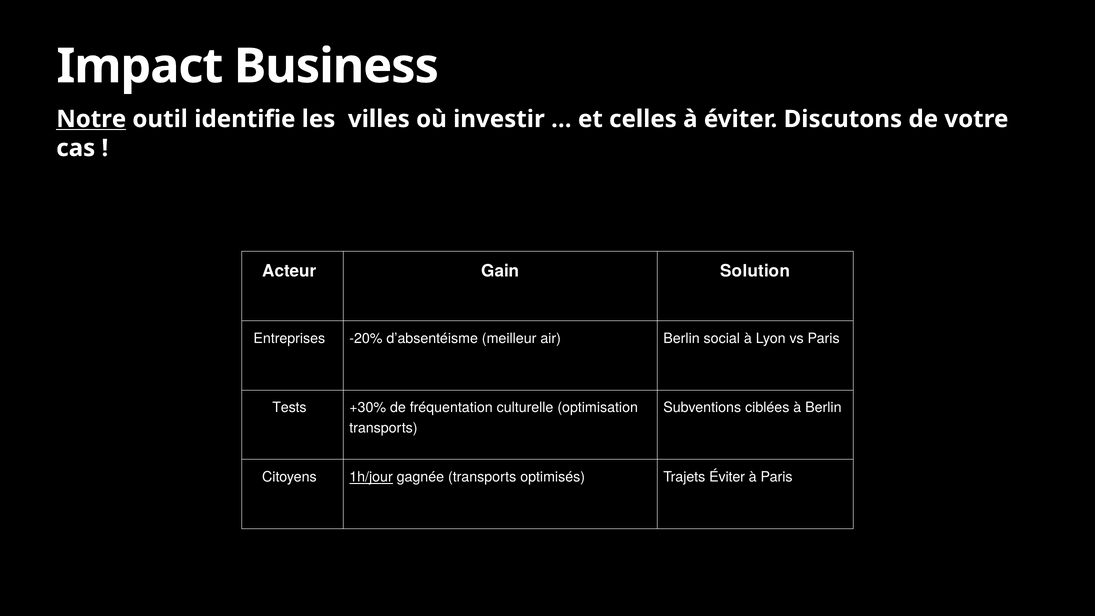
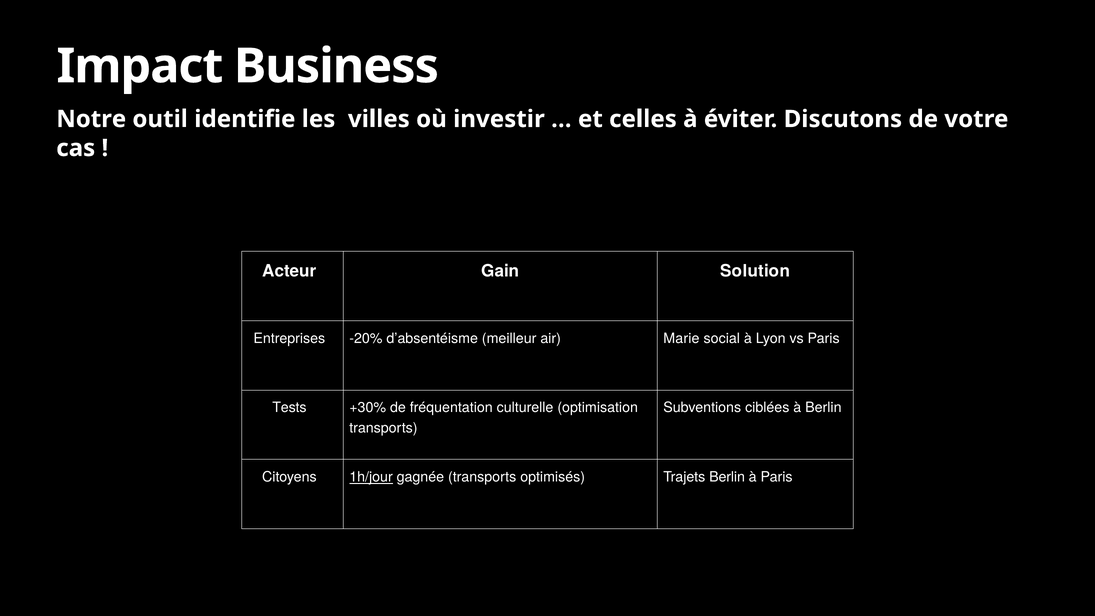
Notre underline: present -> none
air Berlin: Berlin -> Marie
Trajets Éviter: Éviter -> Berlin
